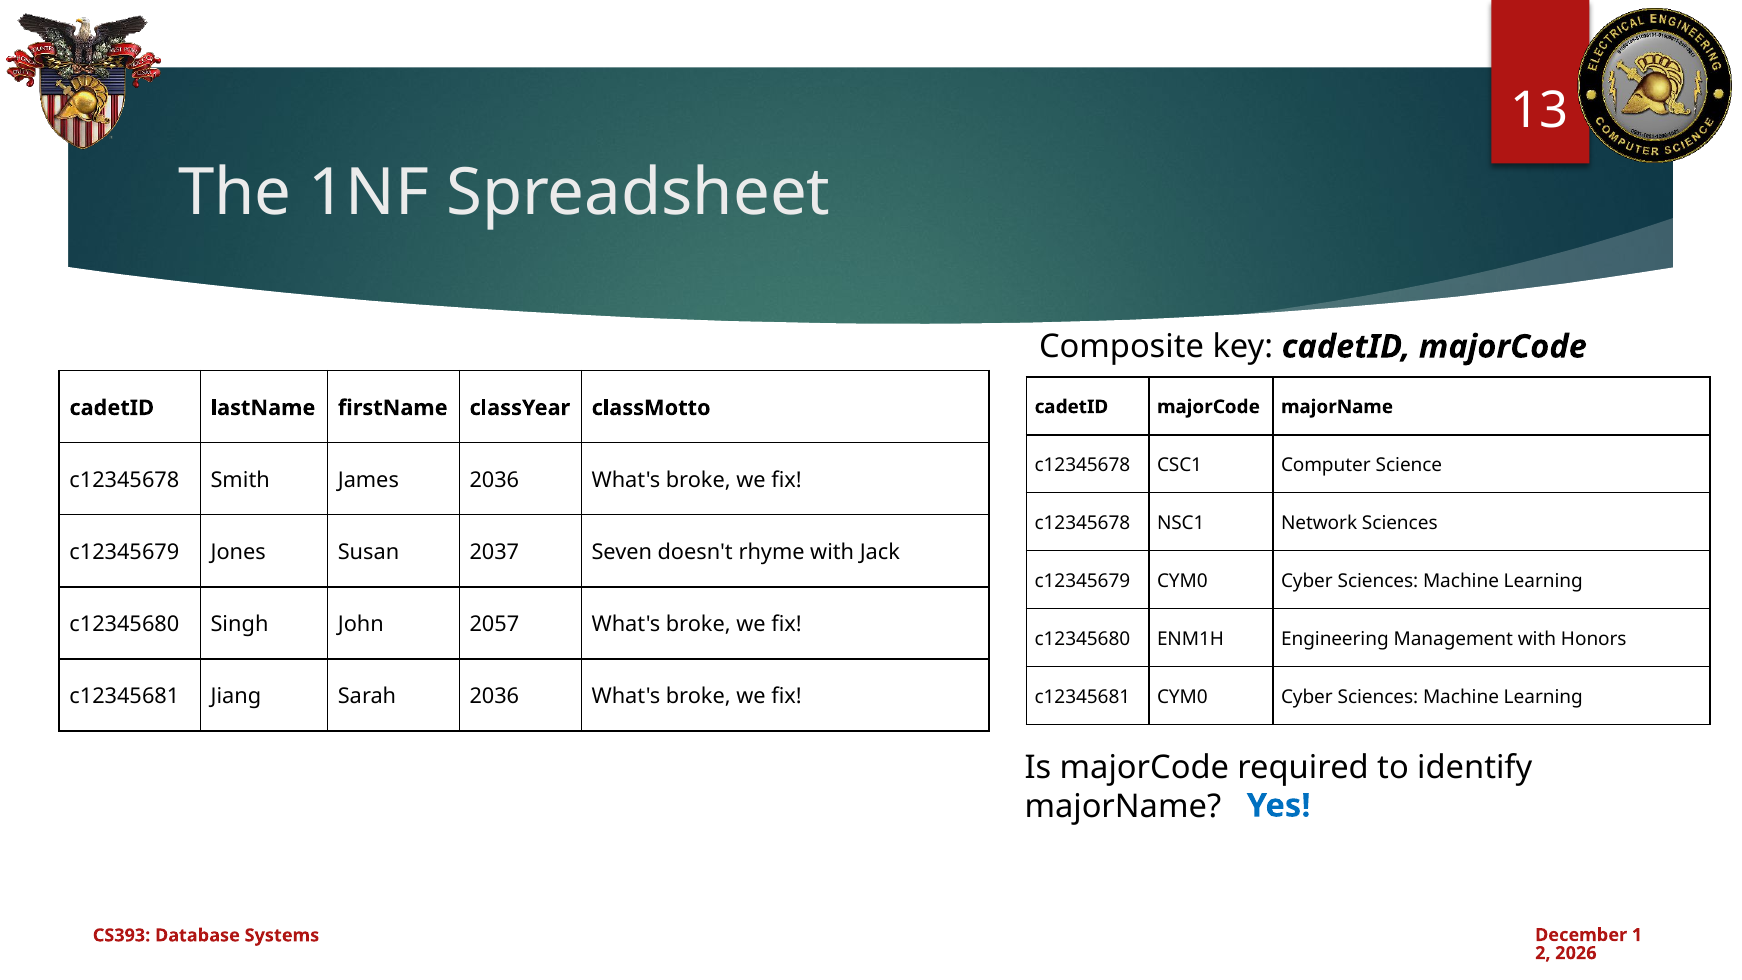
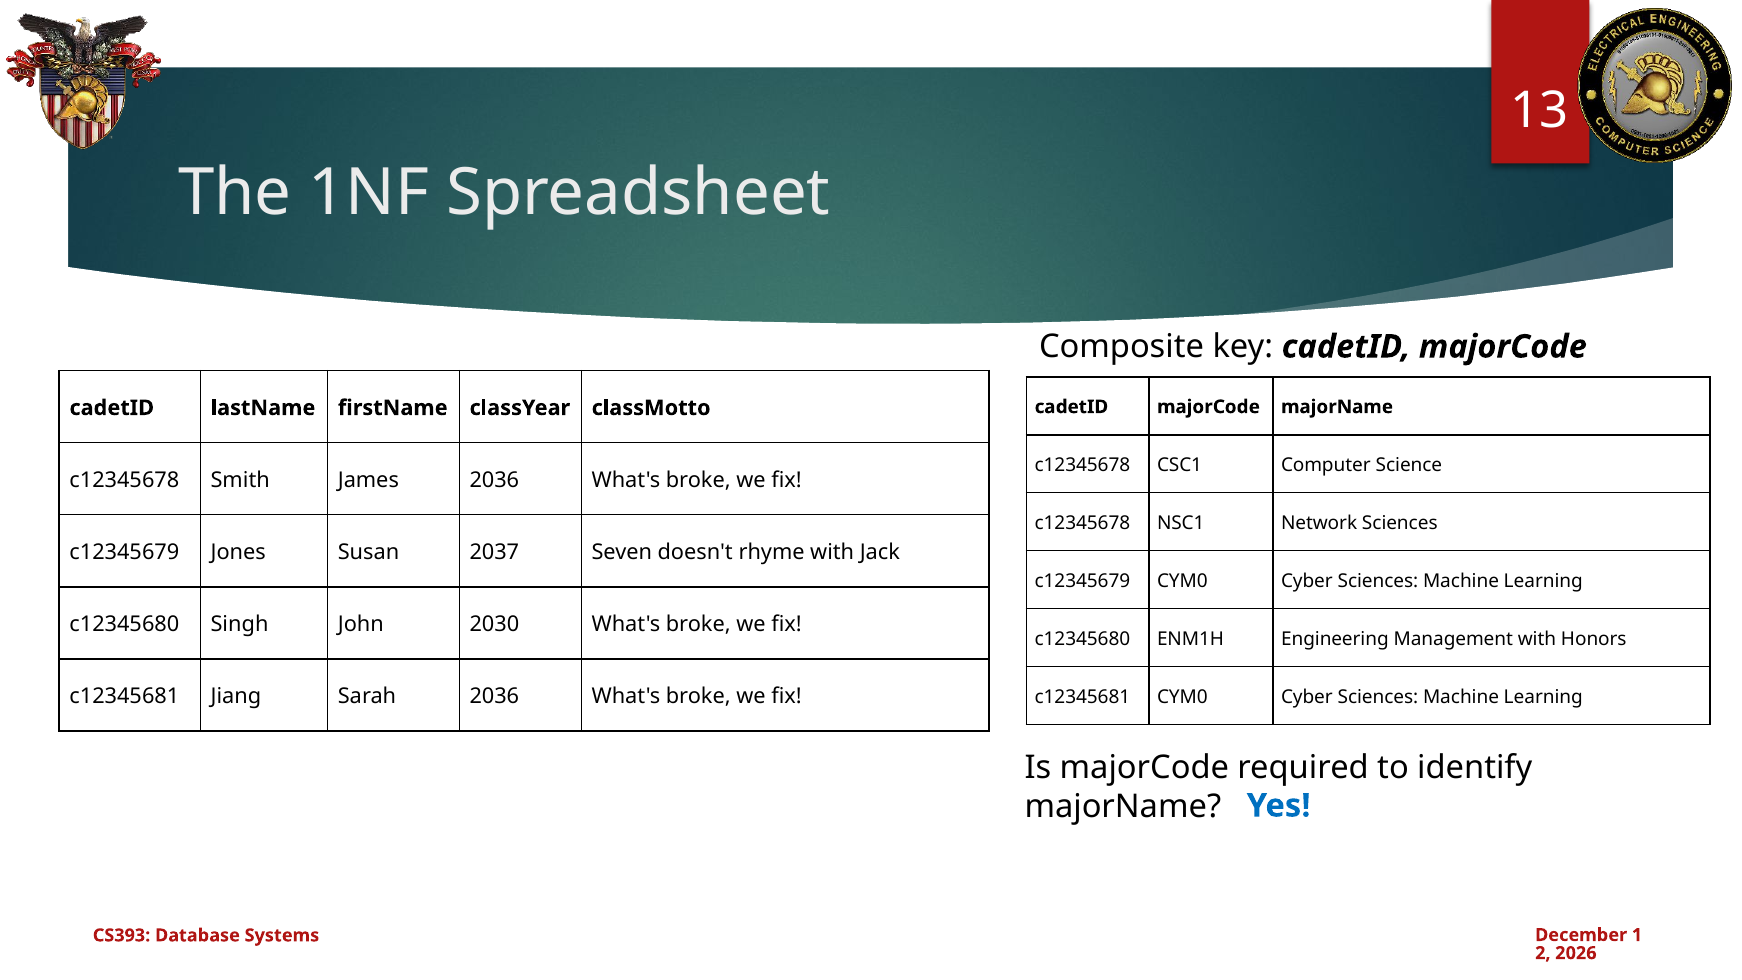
2057: 2057 -> 2030
